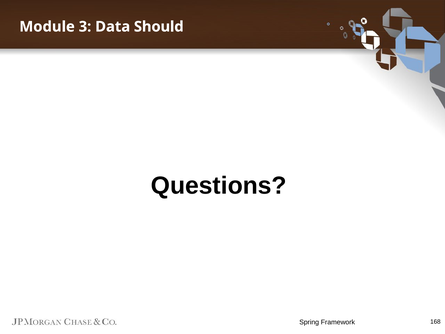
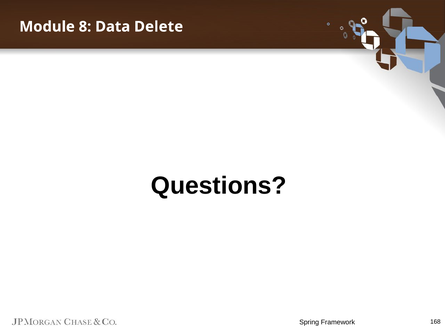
3: 3 -> 8
Should: Should -> Delete
